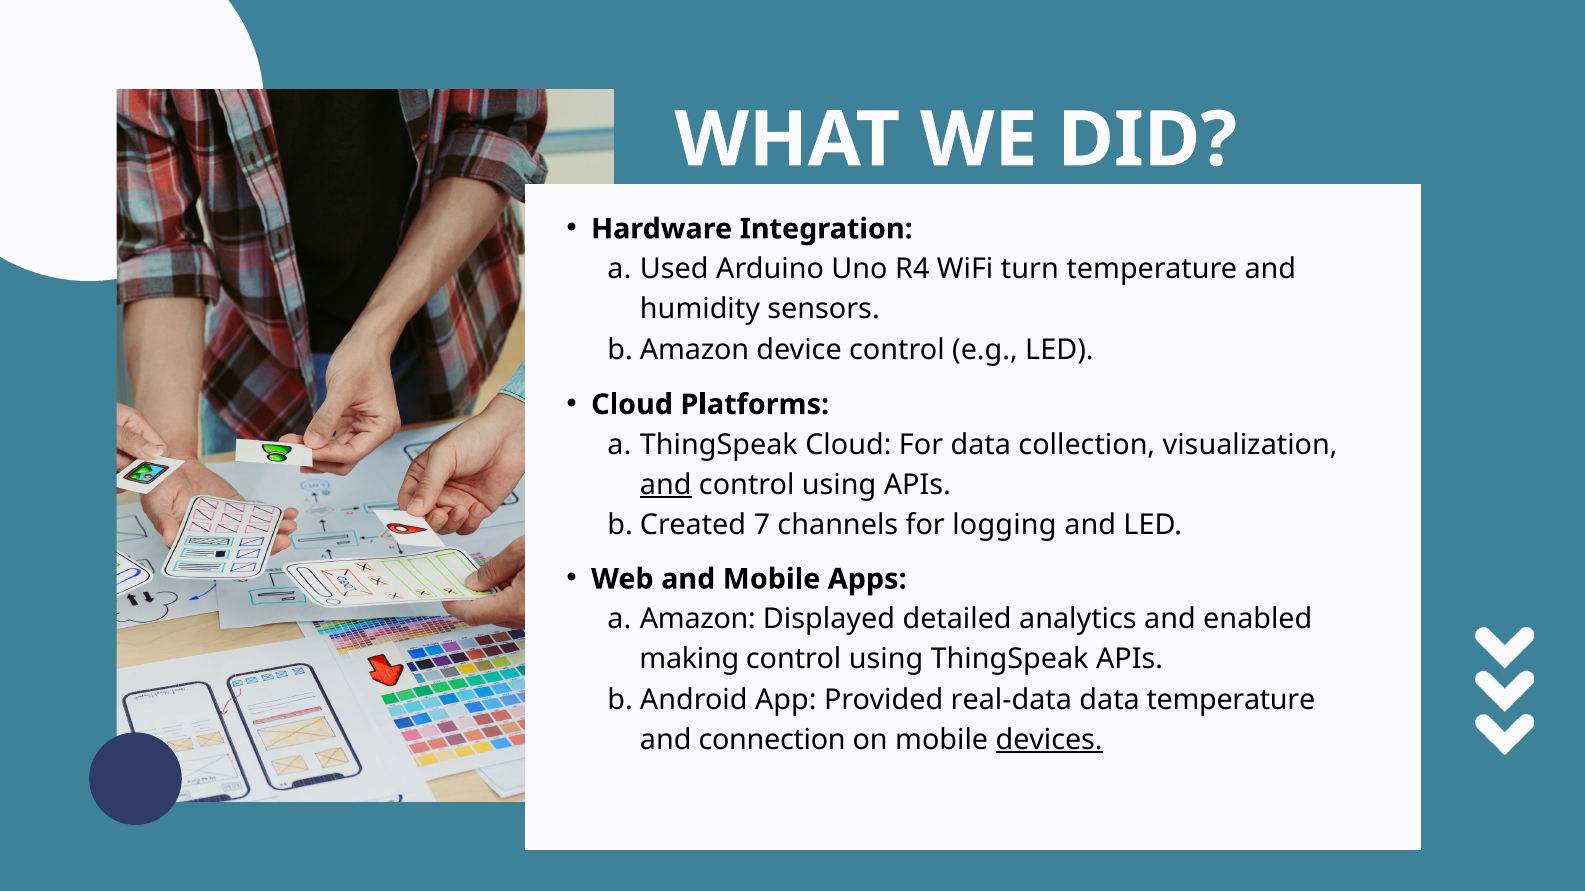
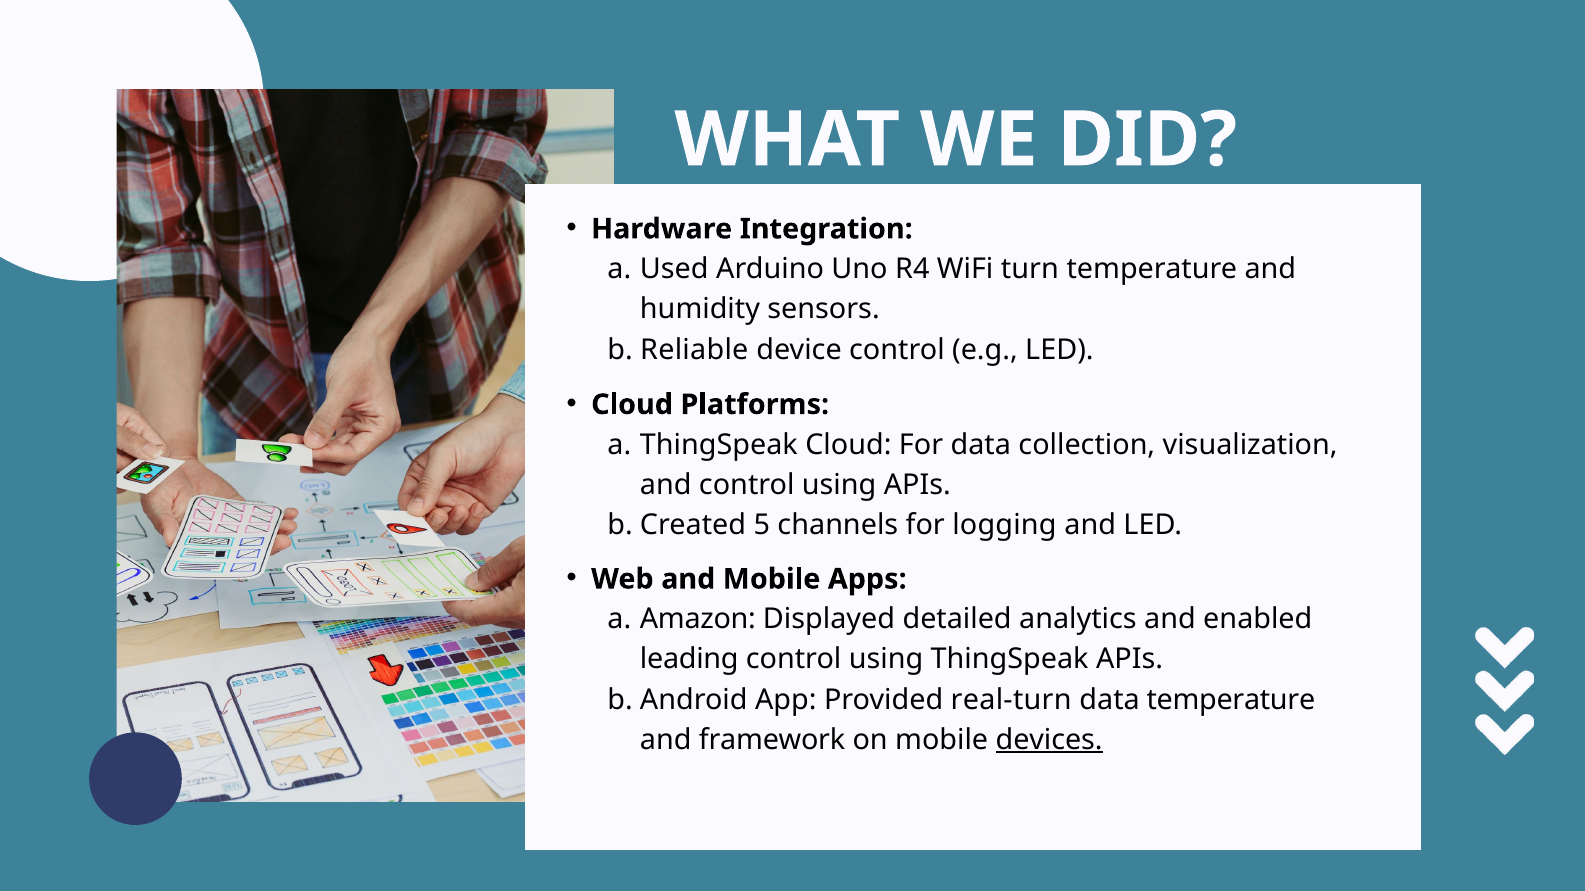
Amazon at (695, 350): Amazon -> Reliable
and at (666, 485) underline: present -> none
7: 7 -> 5
making: making -> leading
real-data: real-data -> real-turn
connection: connection -> framework
